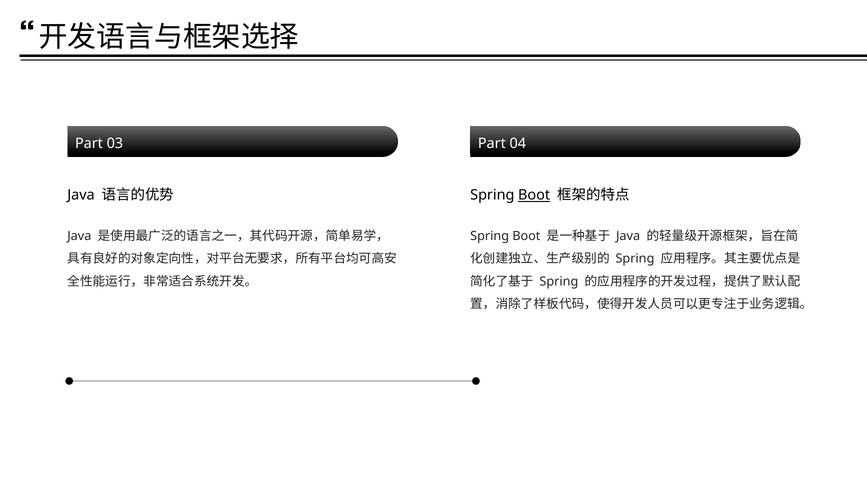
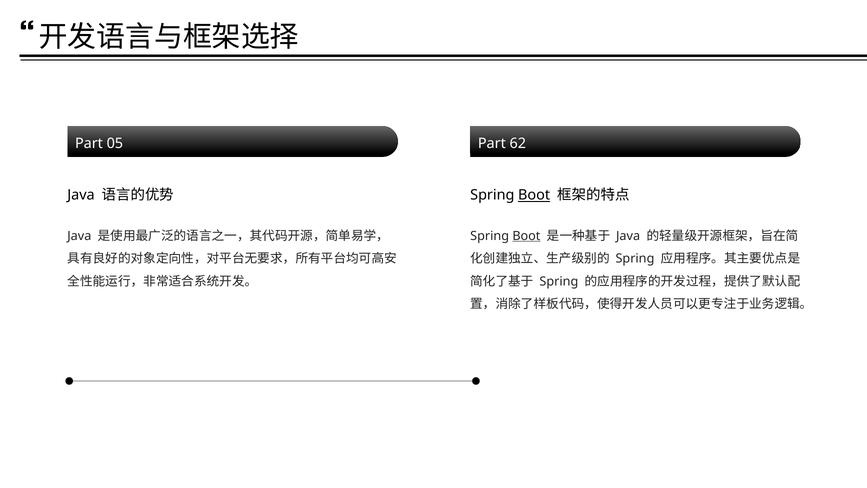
03: 03 -> 05
04: 04 -> 62
Boot at (526, 236) underline: none -> present
